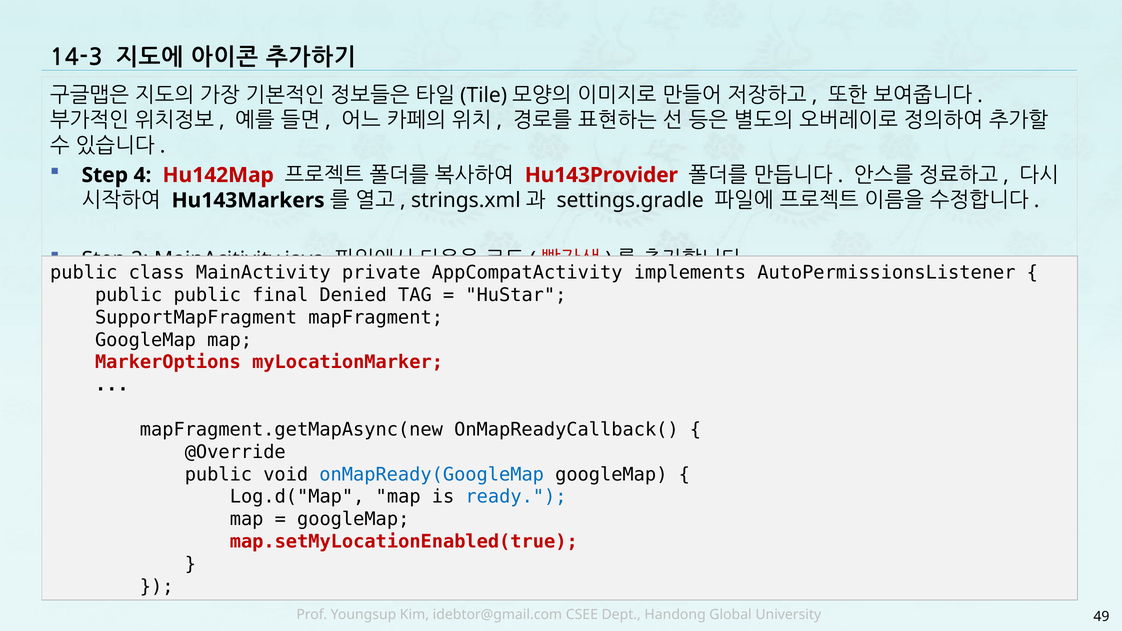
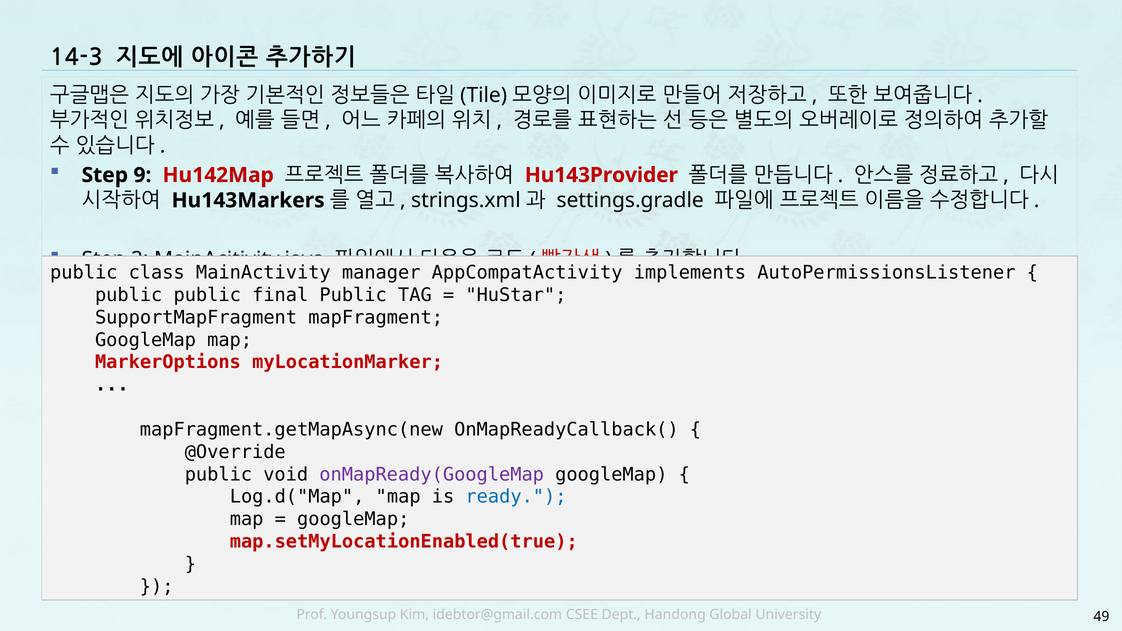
4: 4 -> 9
private: private -> manager
final Denied: Denied -> Public
onMapReady(GoogleMap colour: blue -> purple
